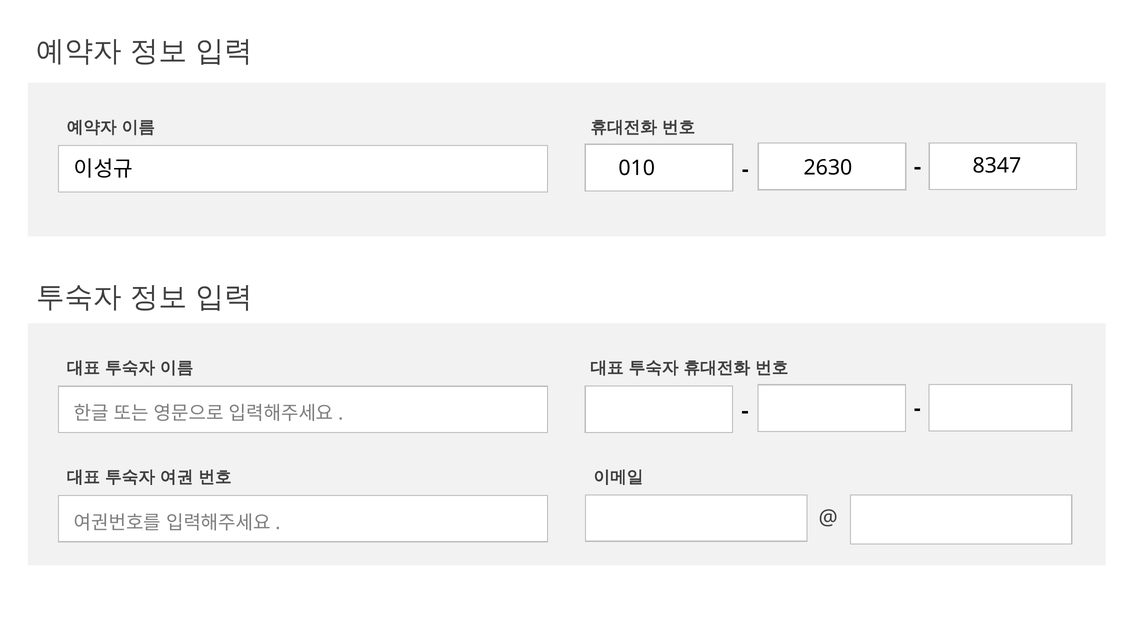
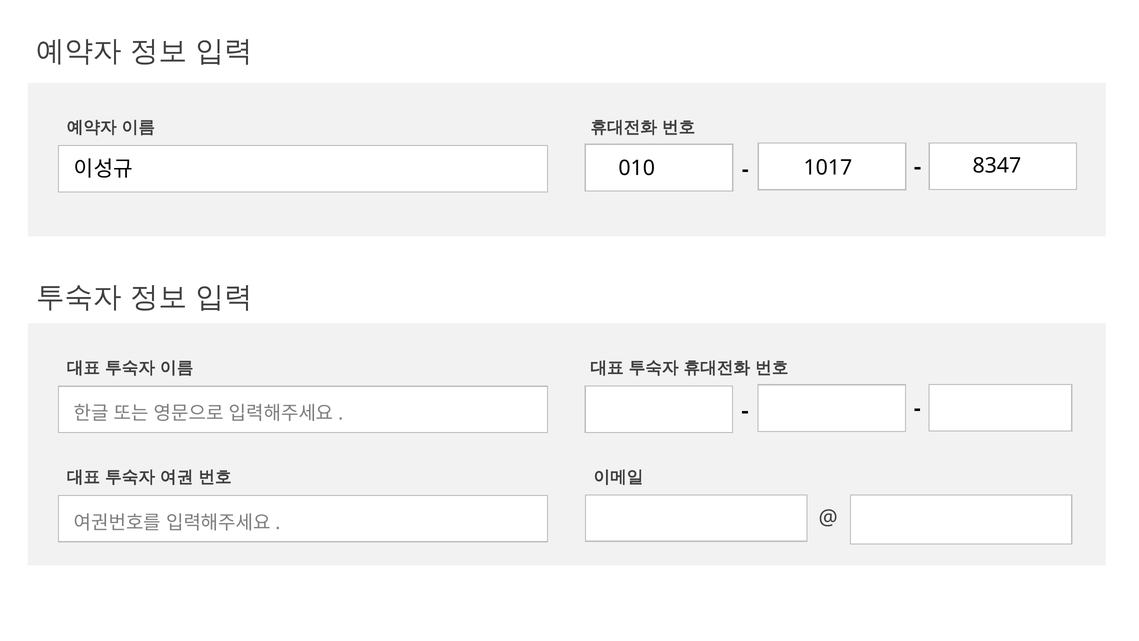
2630: 2630 -> 1017
